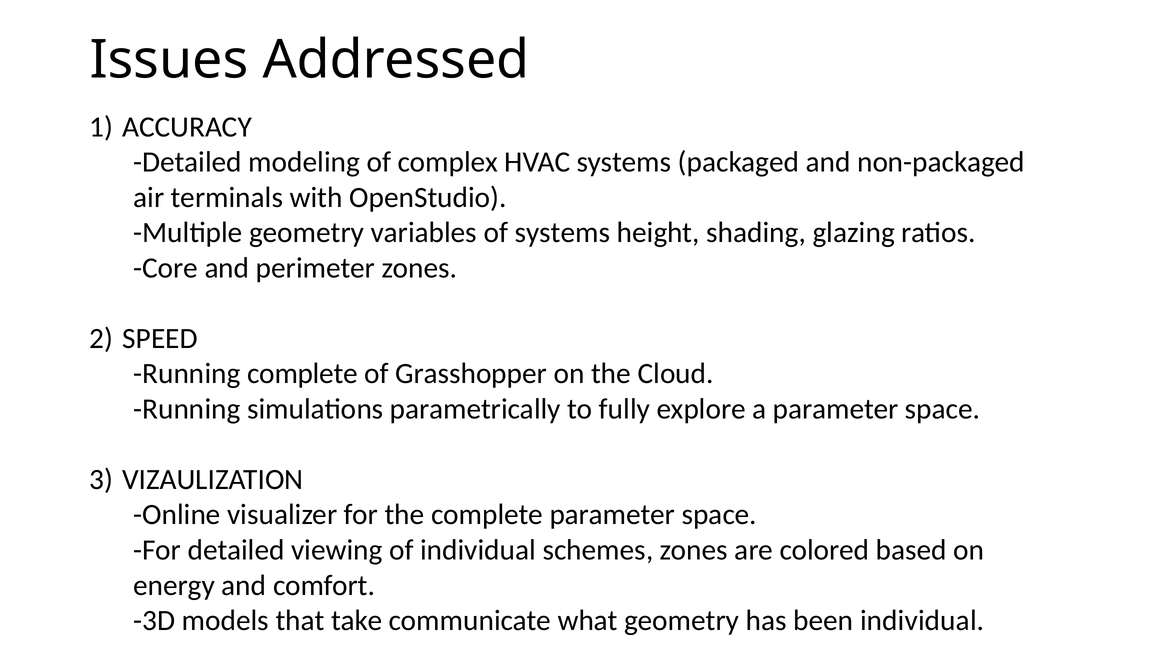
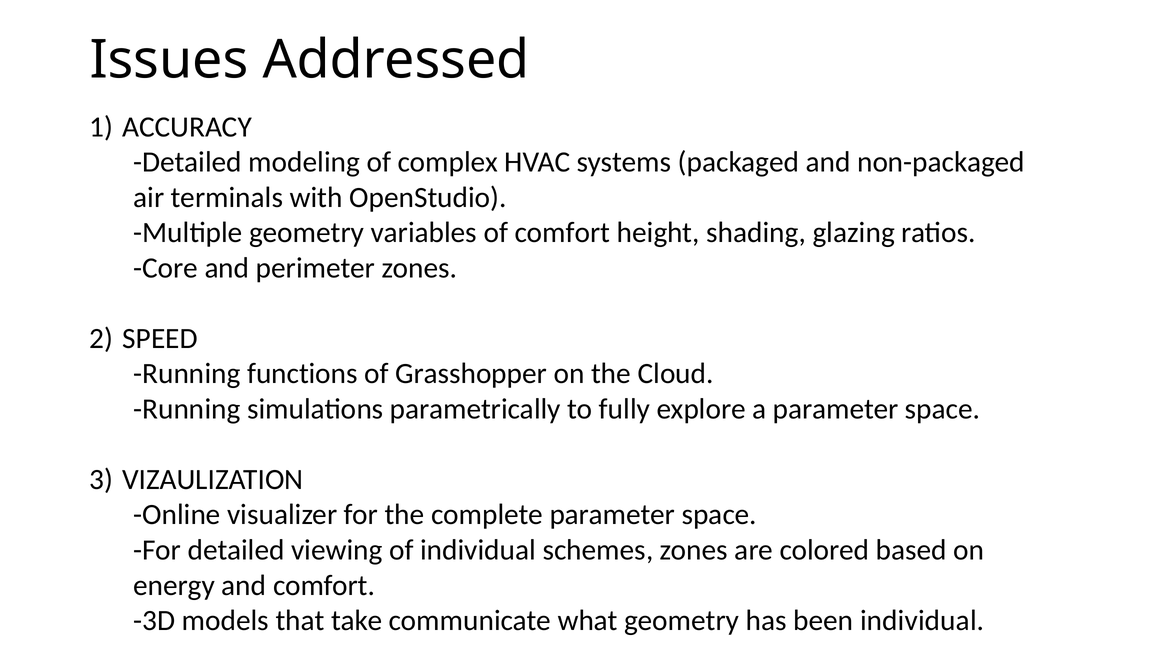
of systems: systems -> comfort
Running complete: complete -> functions
